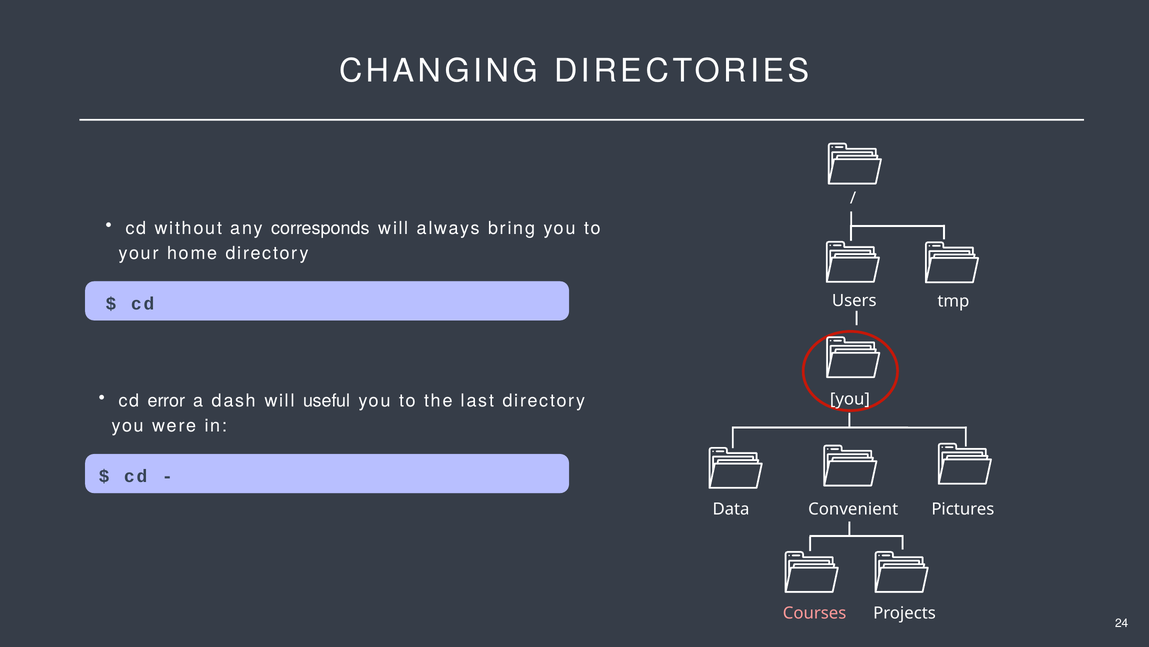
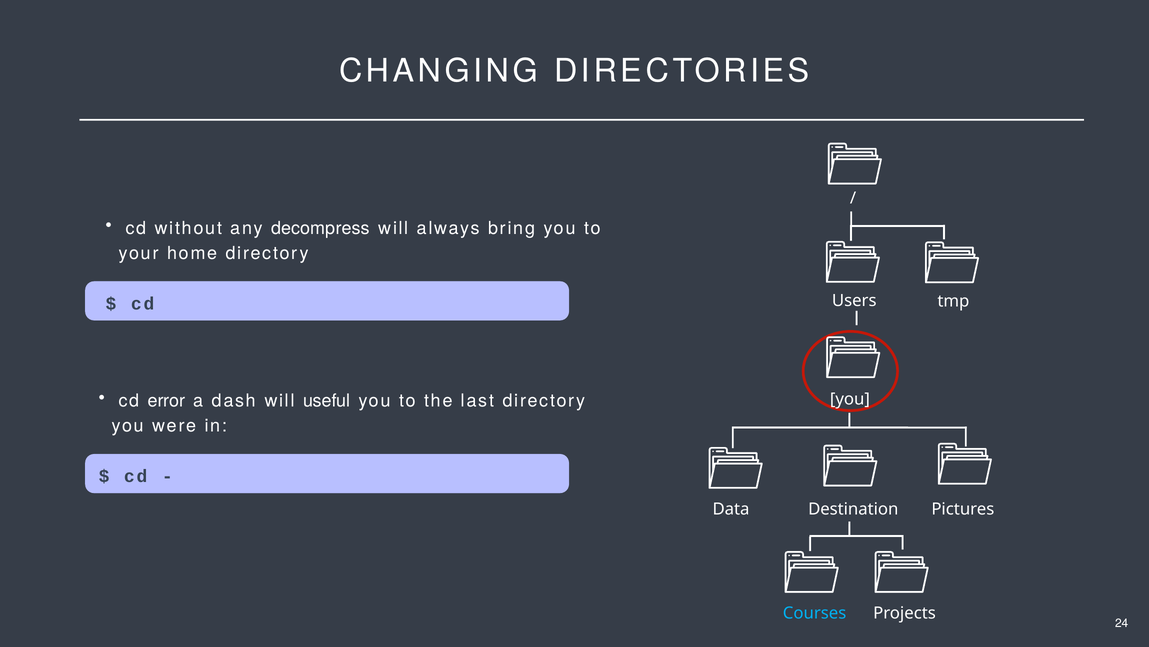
corresponds: corresponds -> decompress
Convenient: Convenient -> Destination
Courses colour: pink -> light blue
